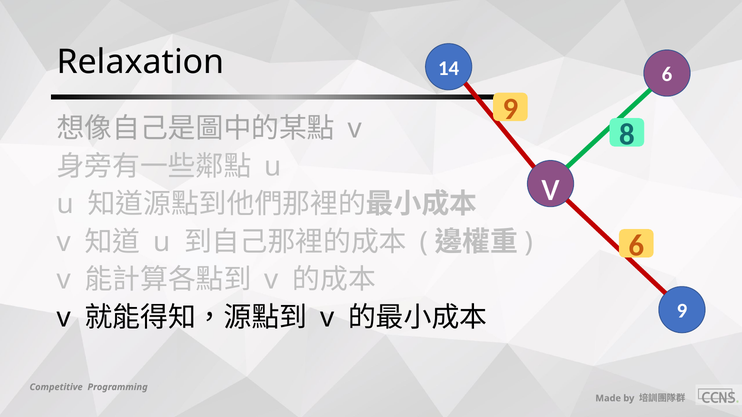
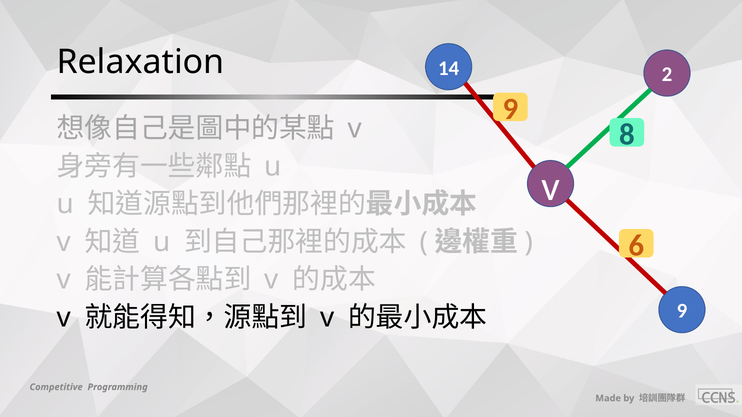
14 6: 6 -> 2
